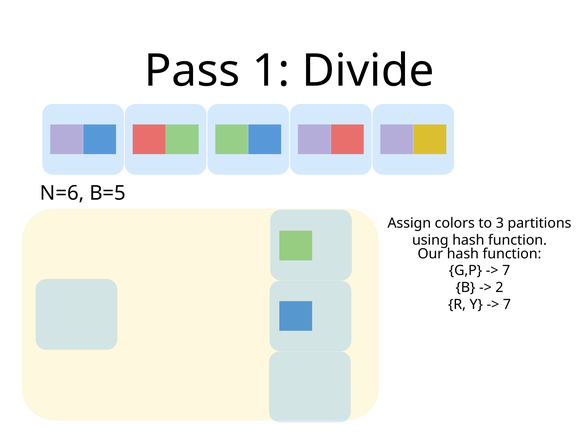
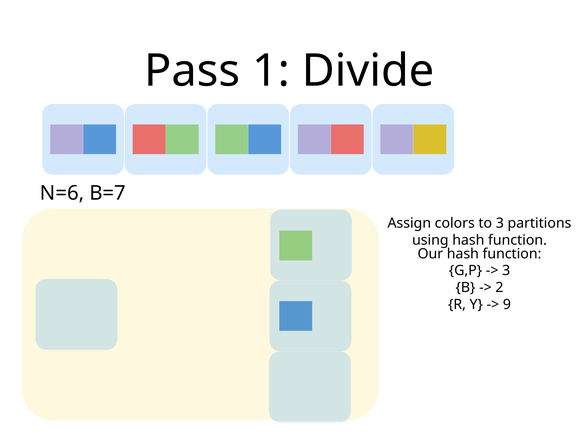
B=5: B=5 -> B=7
7 at (506, 271): 7 -> 3
7 at (507, 305): 7 -> 9
